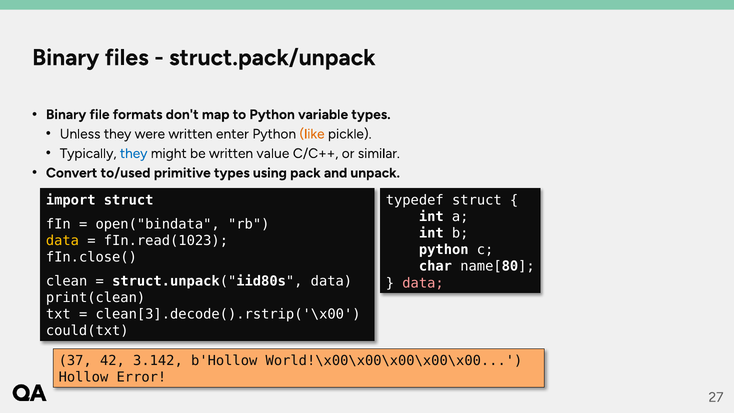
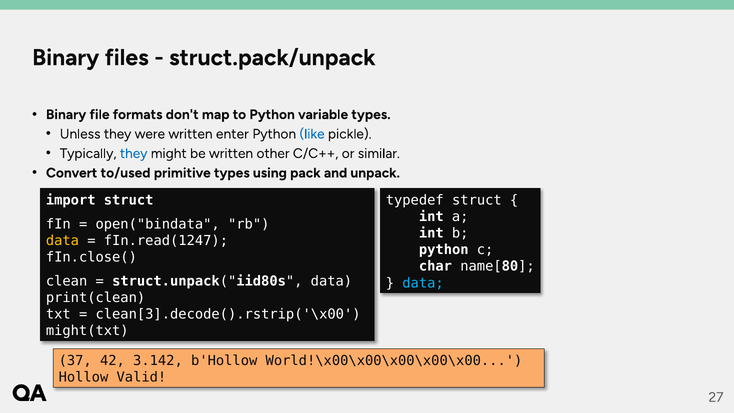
like colour: orange -> blue
value: value -> other
fIn.read(1023: fIn.read(1023 -> fIn.read(1247
data at (423, 283) colour: pink -> light blue
could(txt: could(txt -> might(txt
Error: Error -> Valid
